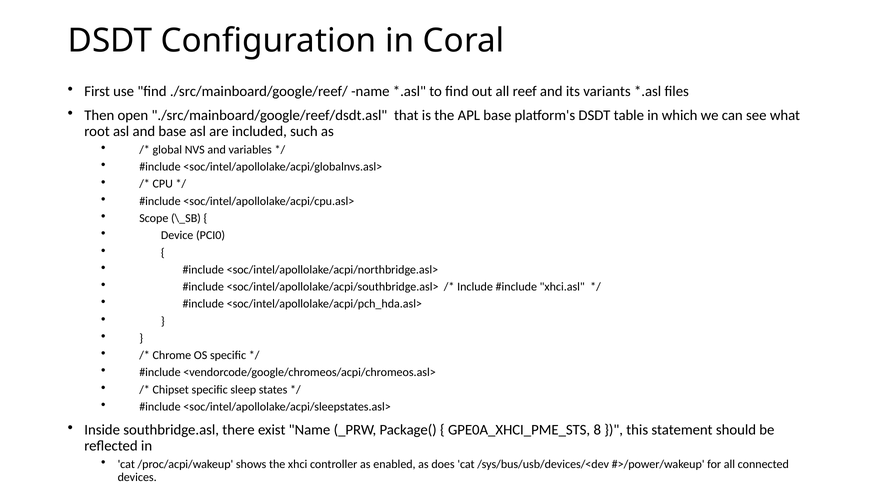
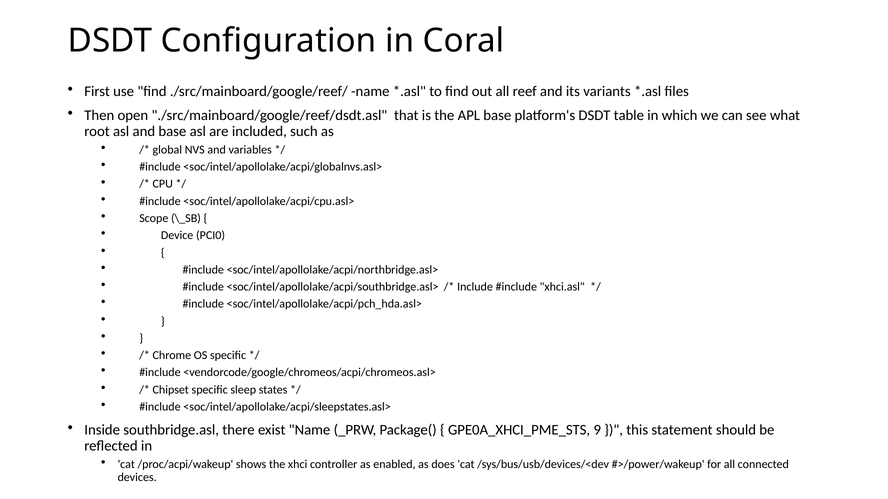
8: 8 -> 9
